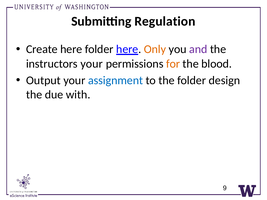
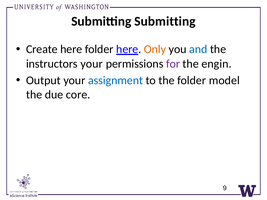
Submitting Regulation: Regulation -> Submitting
and colour: purple -> blue
for colour: orange -> purple
blood: blood -> engin
design: design -> model
with: with -> core
